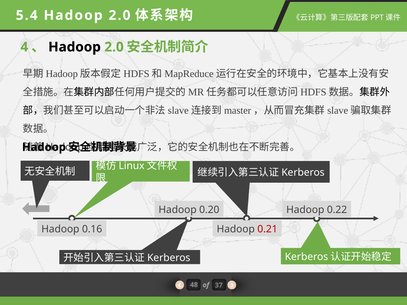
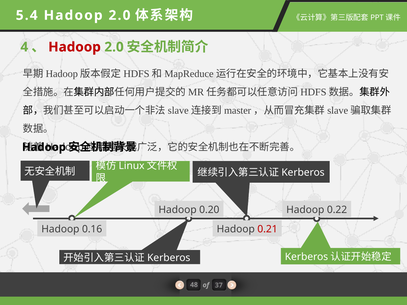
Hadoop at (75, 47) colour: black -> red
